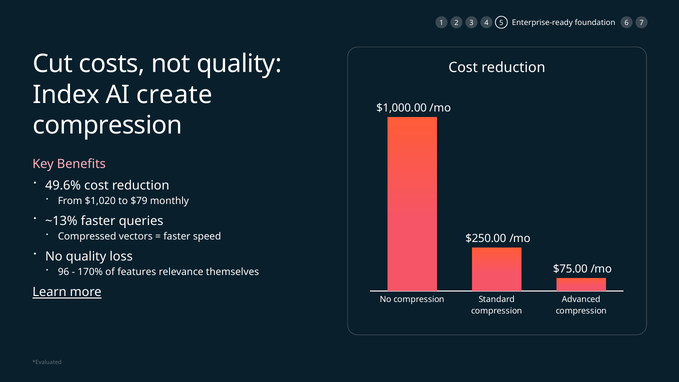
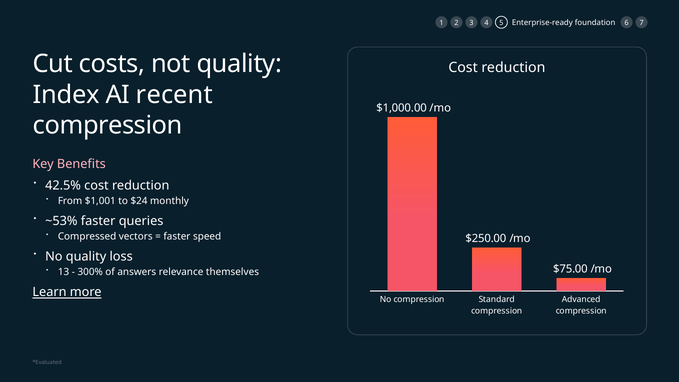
create: create -> recent
49.6%: 49.6% -> 42.5%
$1,020: $1,020 -> $1,001
$79: $79 -> $24
~13%: ~13% -> ~53%
96: 96 -> 13
170%: 170% -> 300%
features: features -> answers
